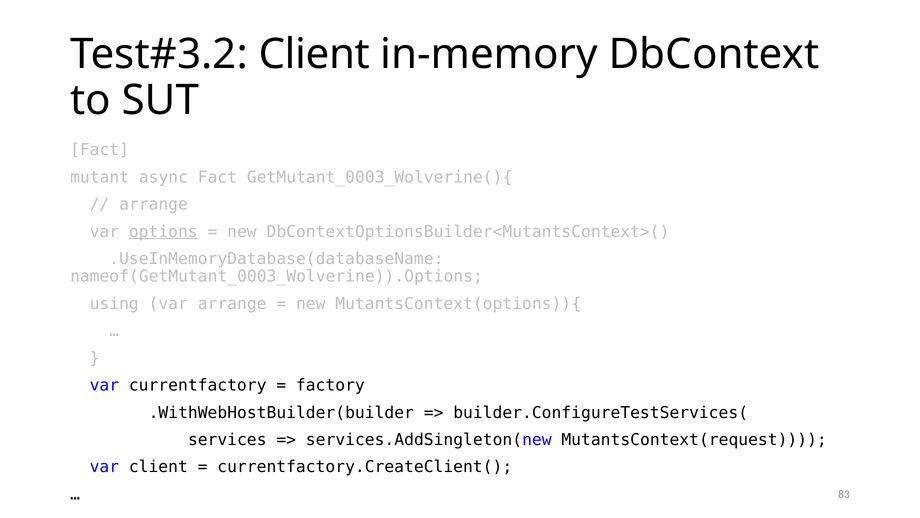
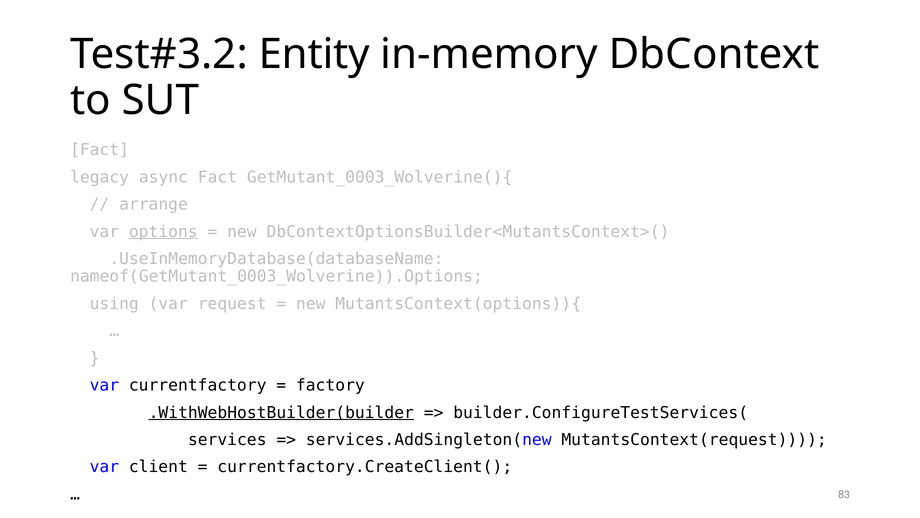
Client at (314, 55): Client -> Entity
mutant: mutant -> legacy
var arrange: arrange -> request
.WithWebHostBuilder(builder underline: none -> present
